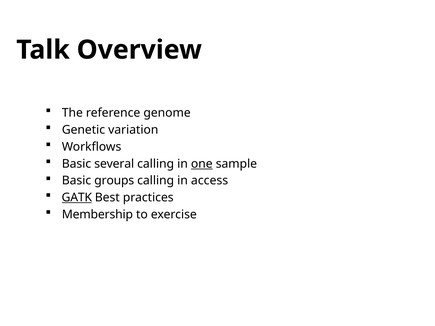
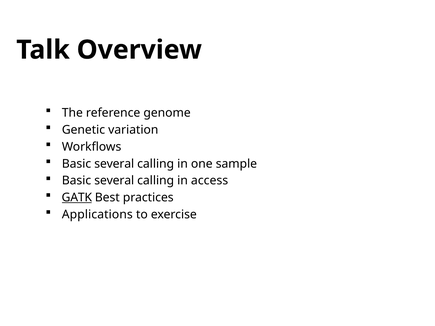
one underline: present -> none
groups at (114, 181): groups -> several
Membership: Membership -> Applications
